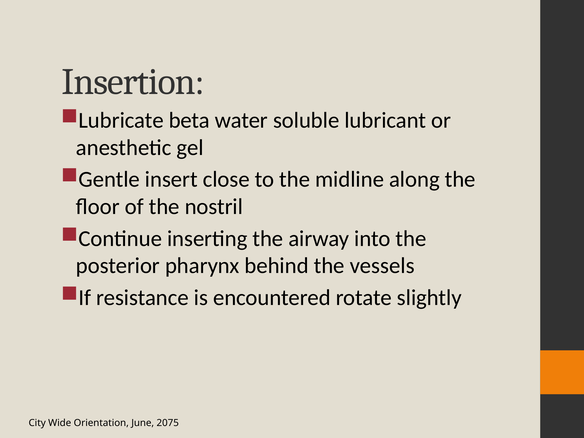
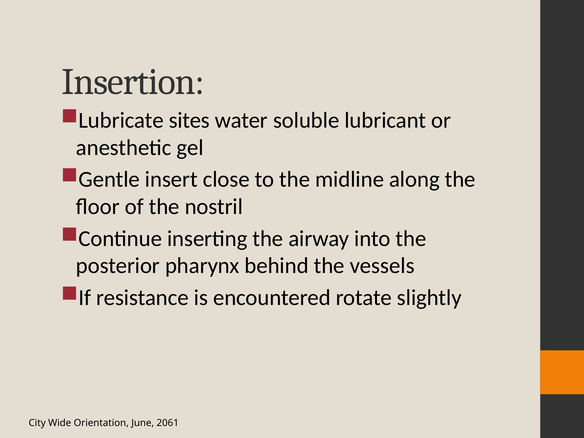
beta: beta -> sites
2075: 2075 -> 2061
